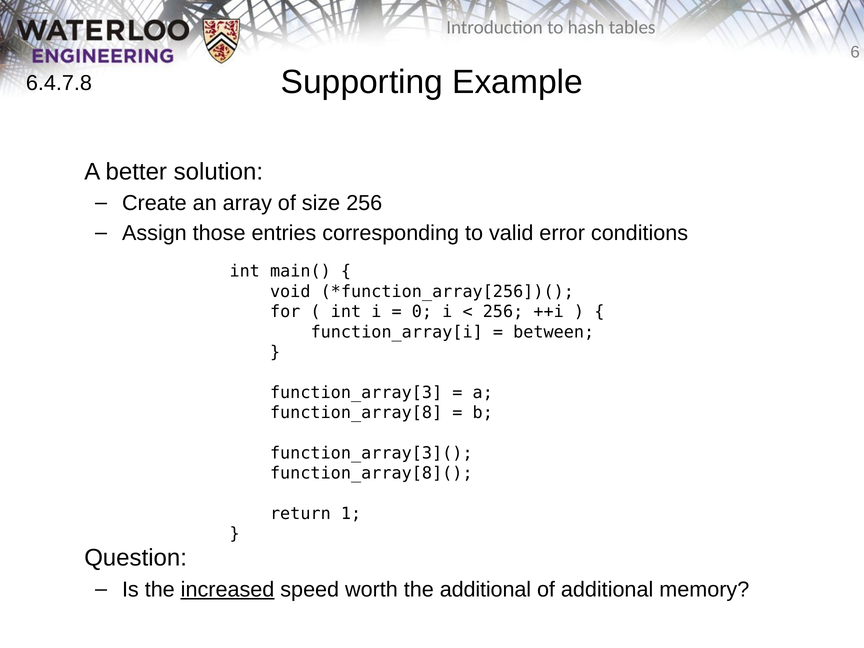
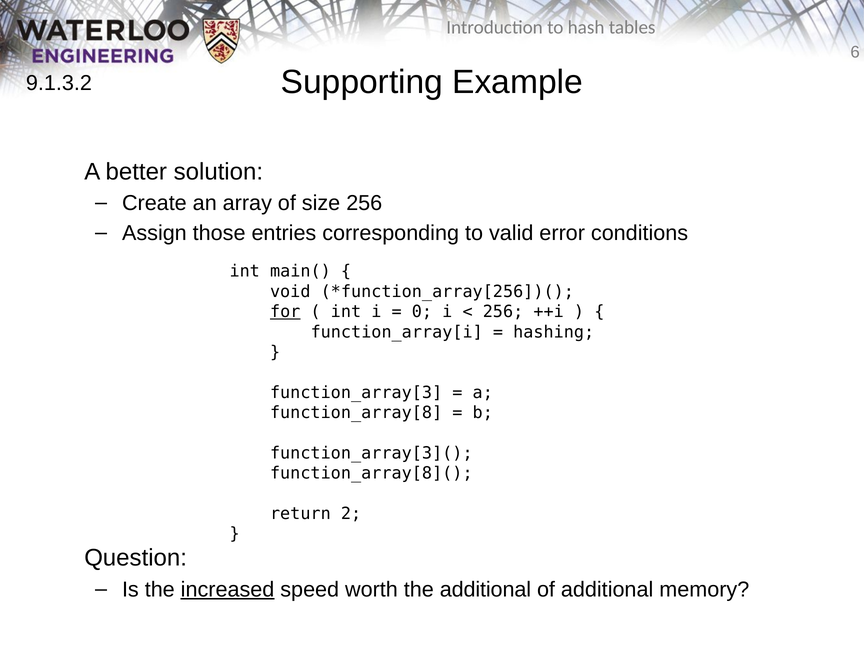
6.4.7.8: 6.4.7.8 -> 9.1.3.2
for underline: none -> present
between: between -> hashing
1: 1 -> 2
